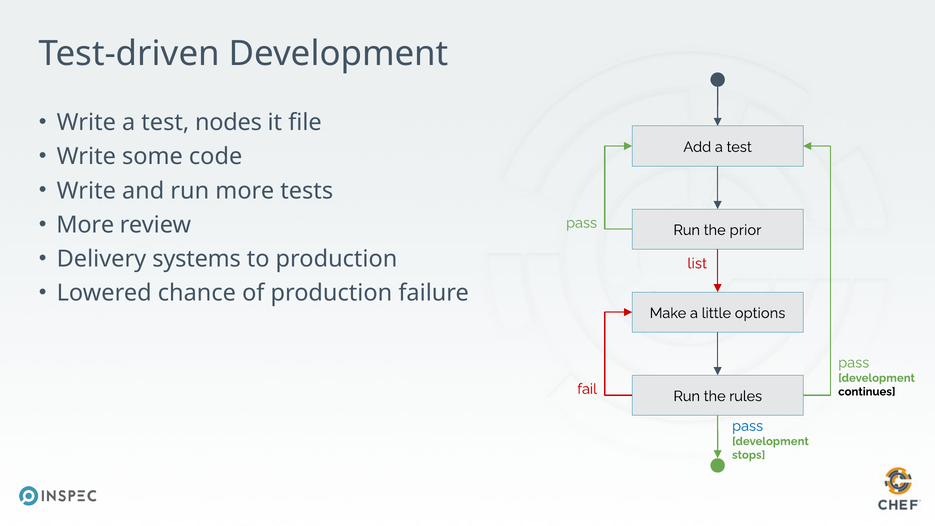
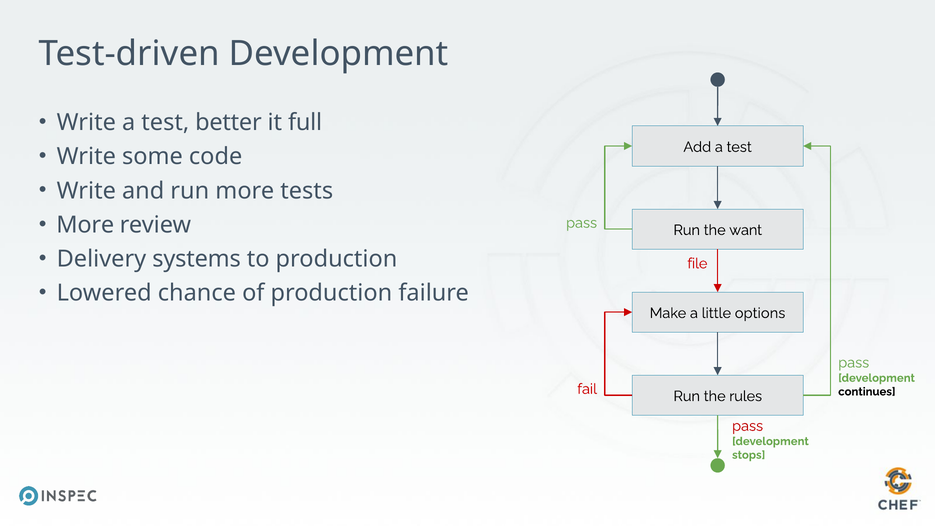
nodes: nodes -> better
file: file -> full
prior: prior -> want
list: list -> file
pass at (748, 426) colour: blue -> red
